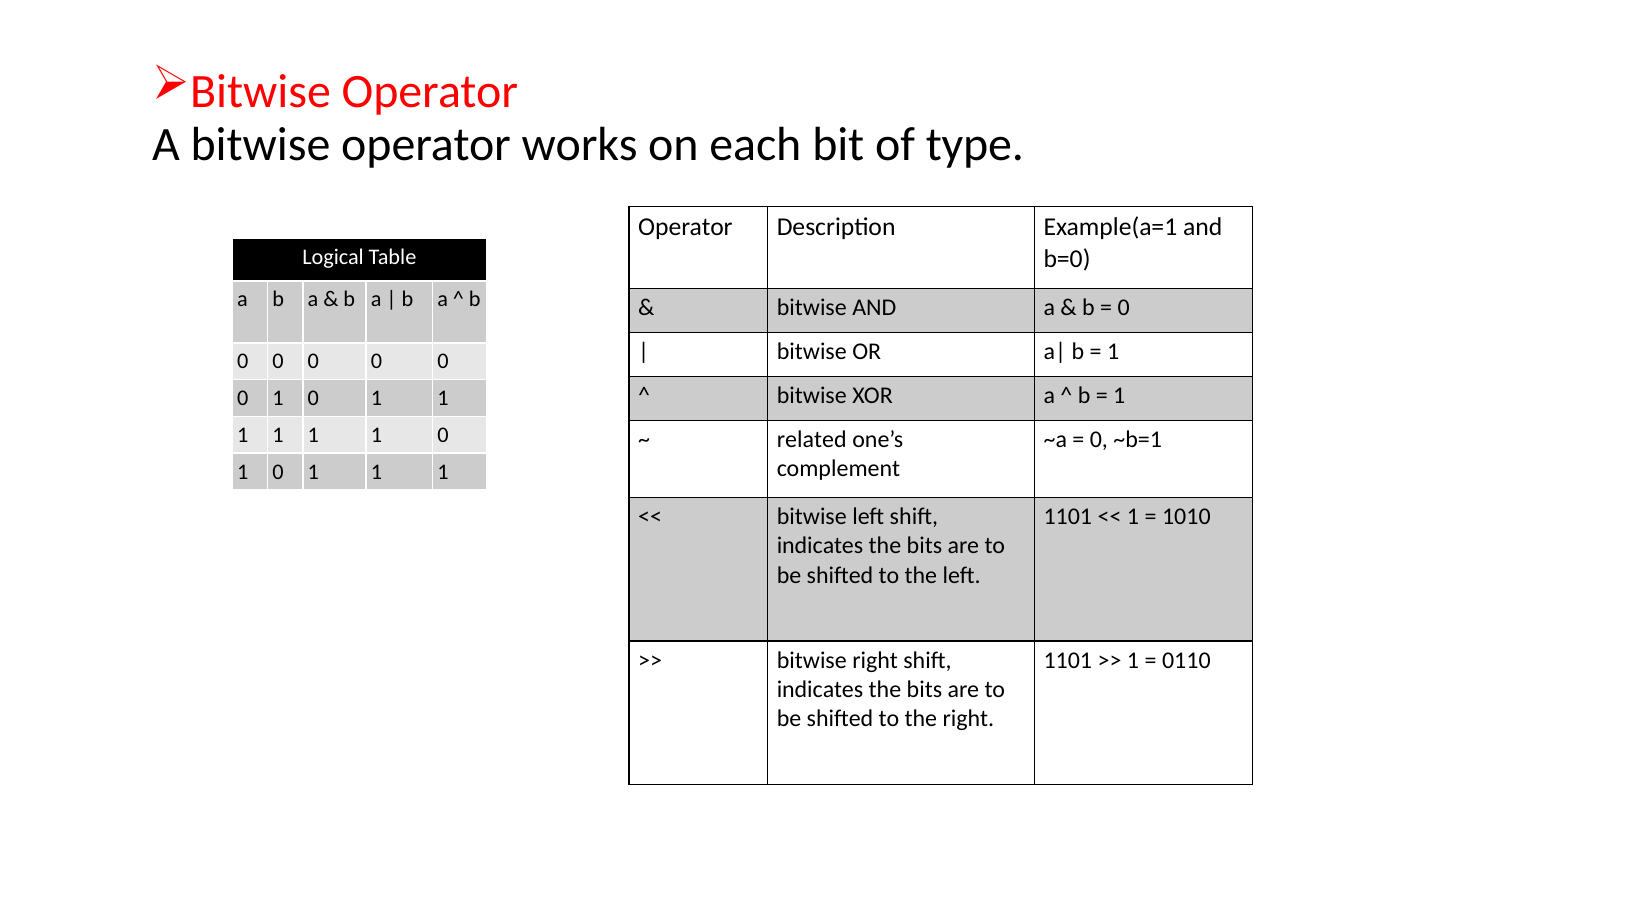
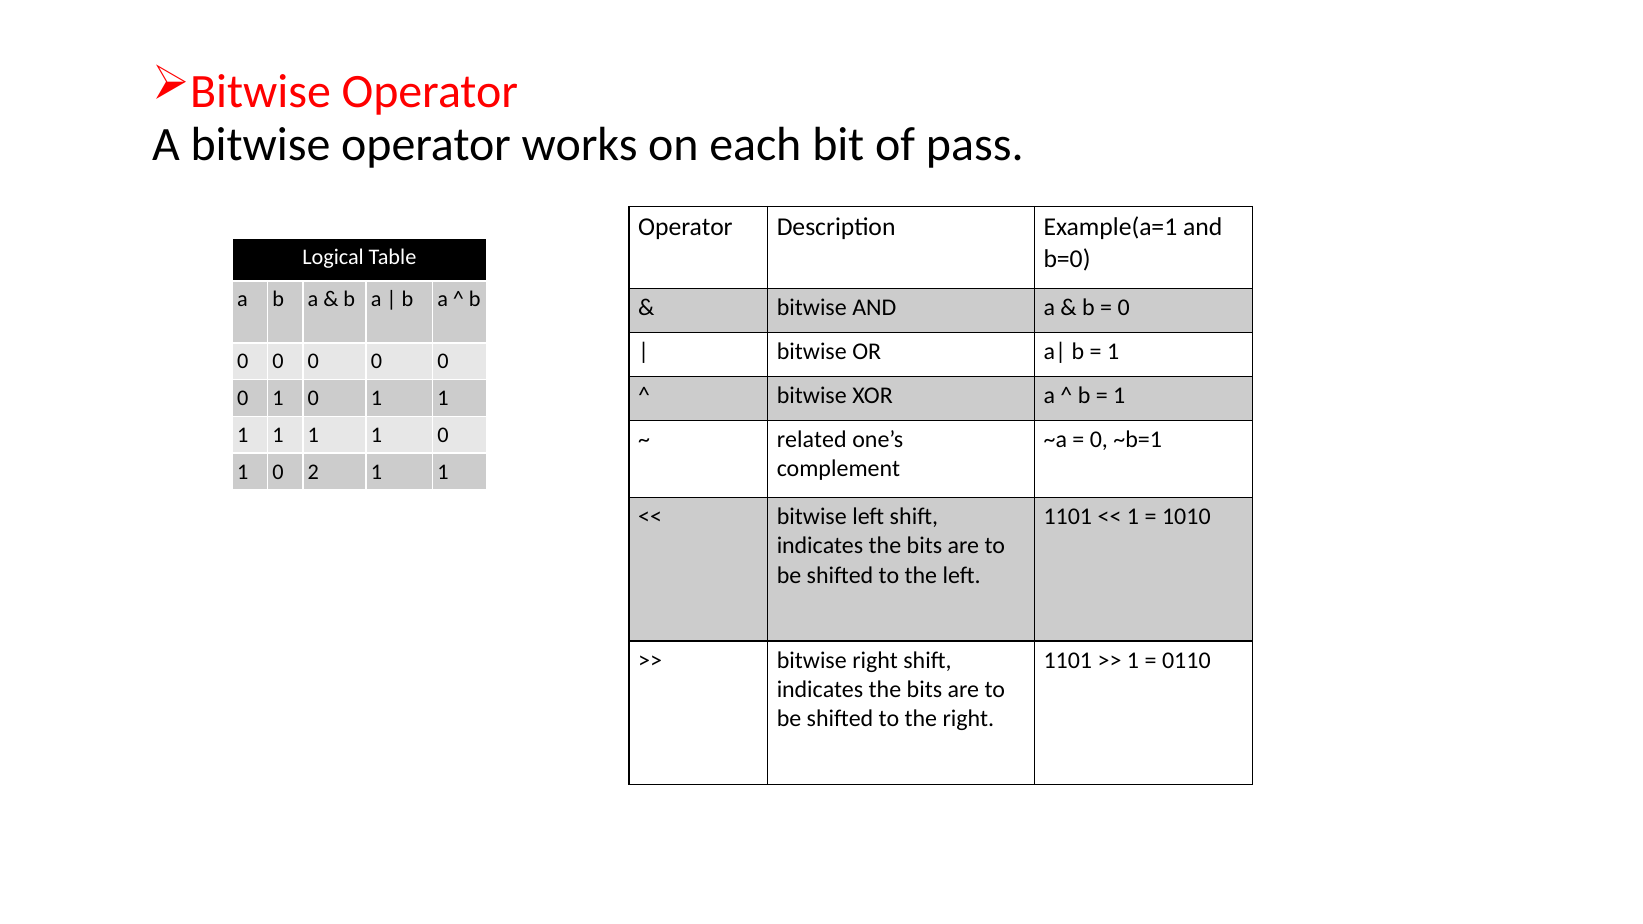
type: type -> pass
1 at (313, 472): 1 -> 2
